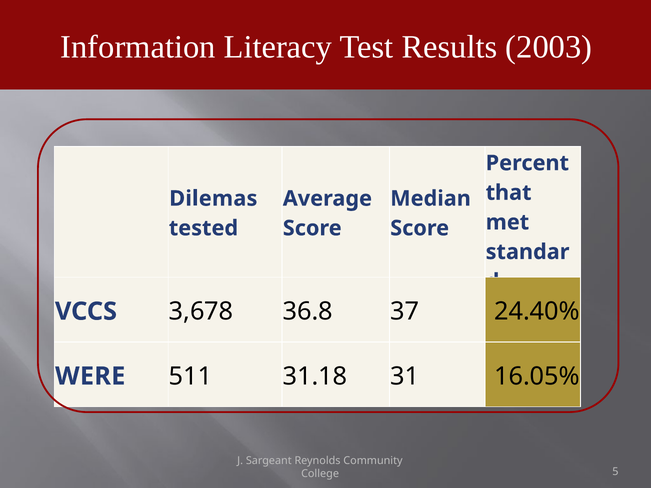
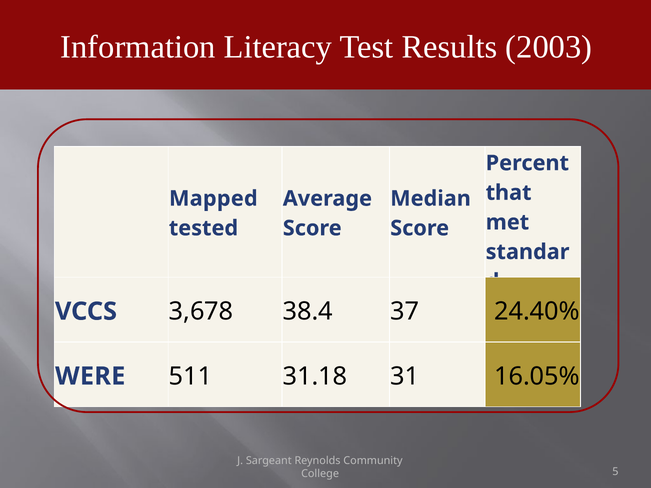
Dilemas: Dilemas -> Mapped
36.8: 36.8 -> 38.4
